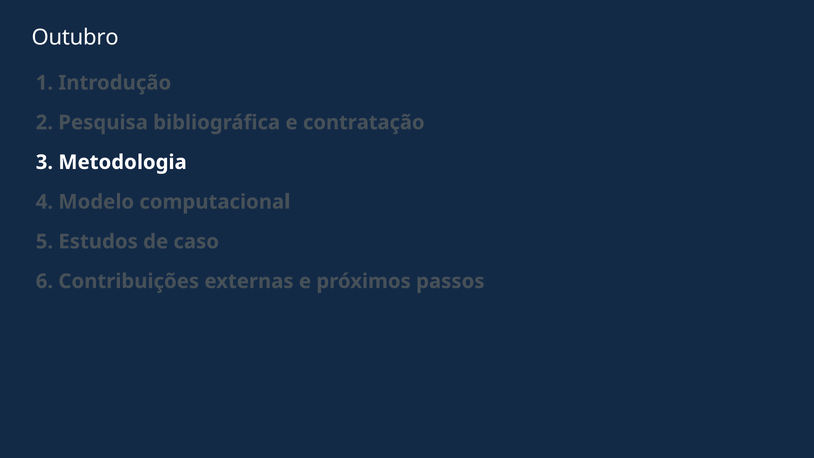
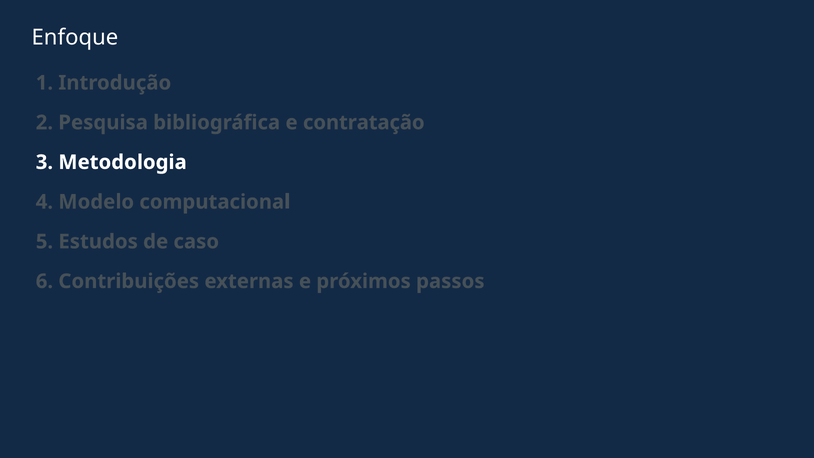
Outubro: Outubro -> Enfoque
